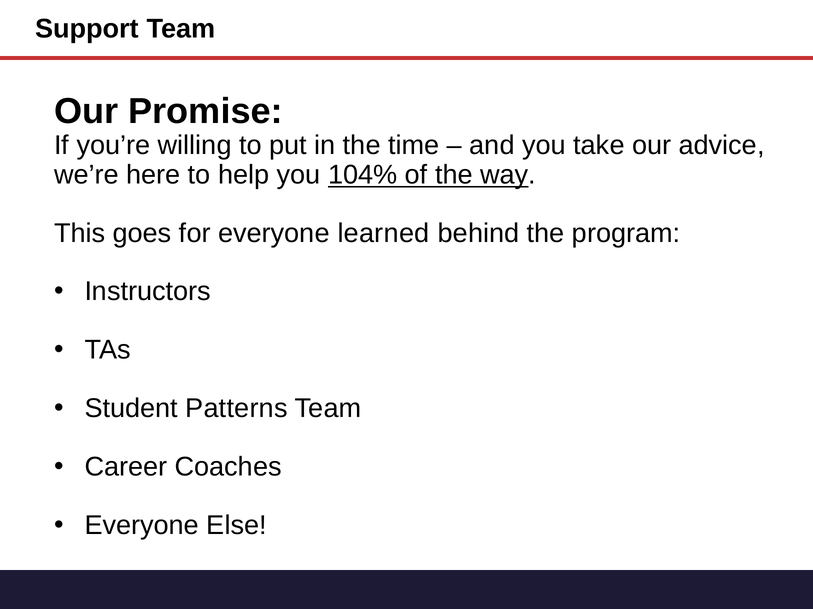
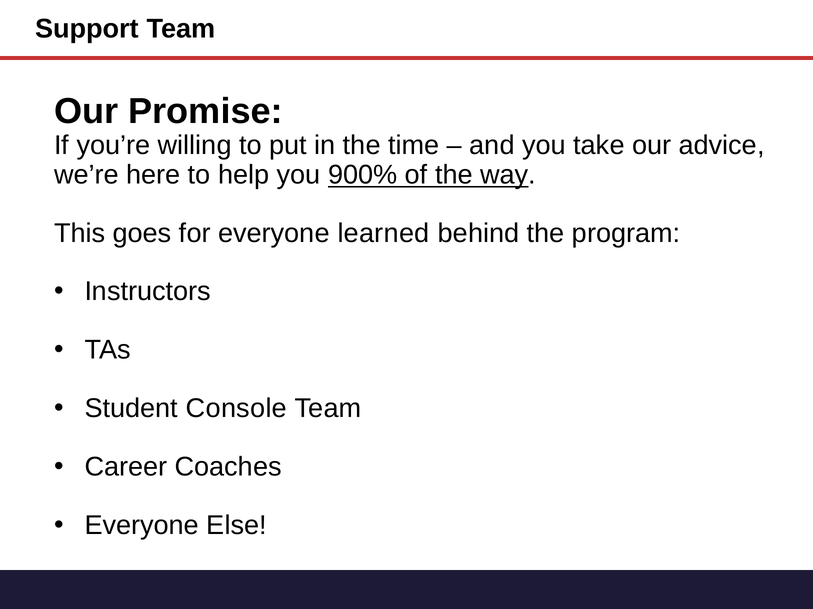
104%: 104% -> 900%
Patterns: Patterns -> Console
